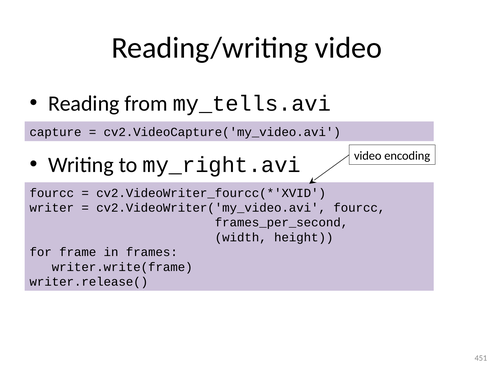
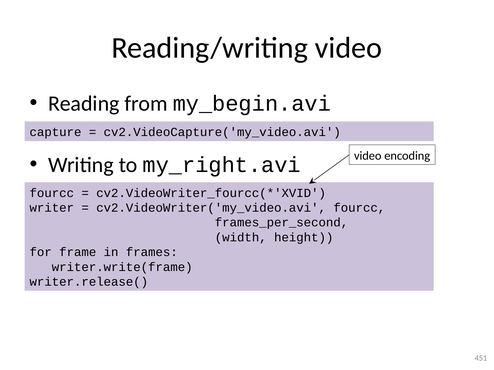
my_tells.avi: my_tells.avi -> my_begin.avi
